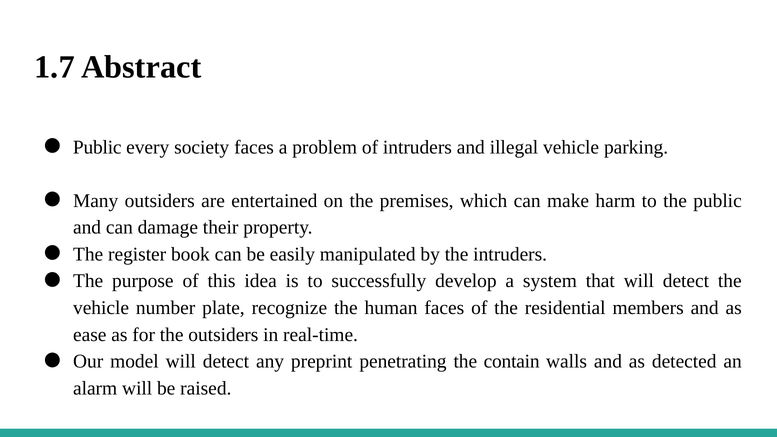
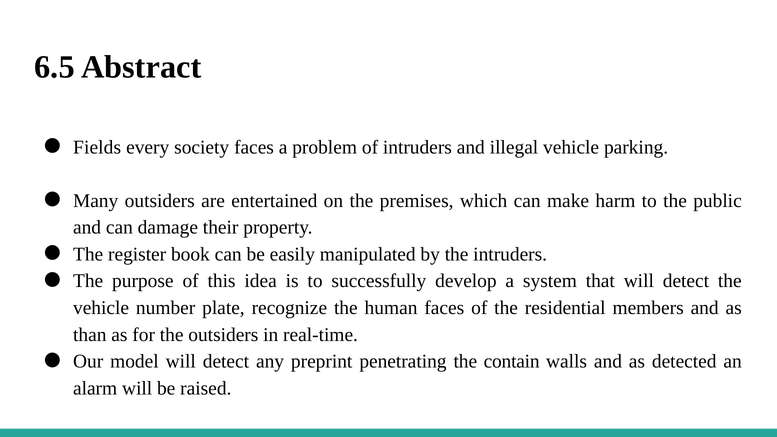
1.7: 1.7 -> 6.5
Public at (97, 147): Public -> Fields
ease: ease -> than
